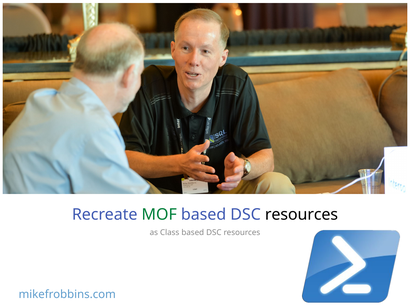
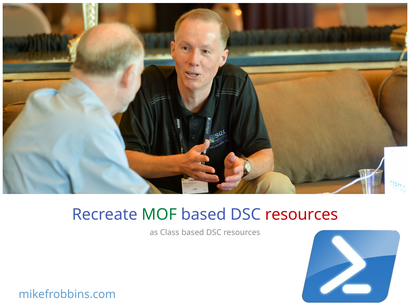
resources at (302, 215) colour: black -> red
